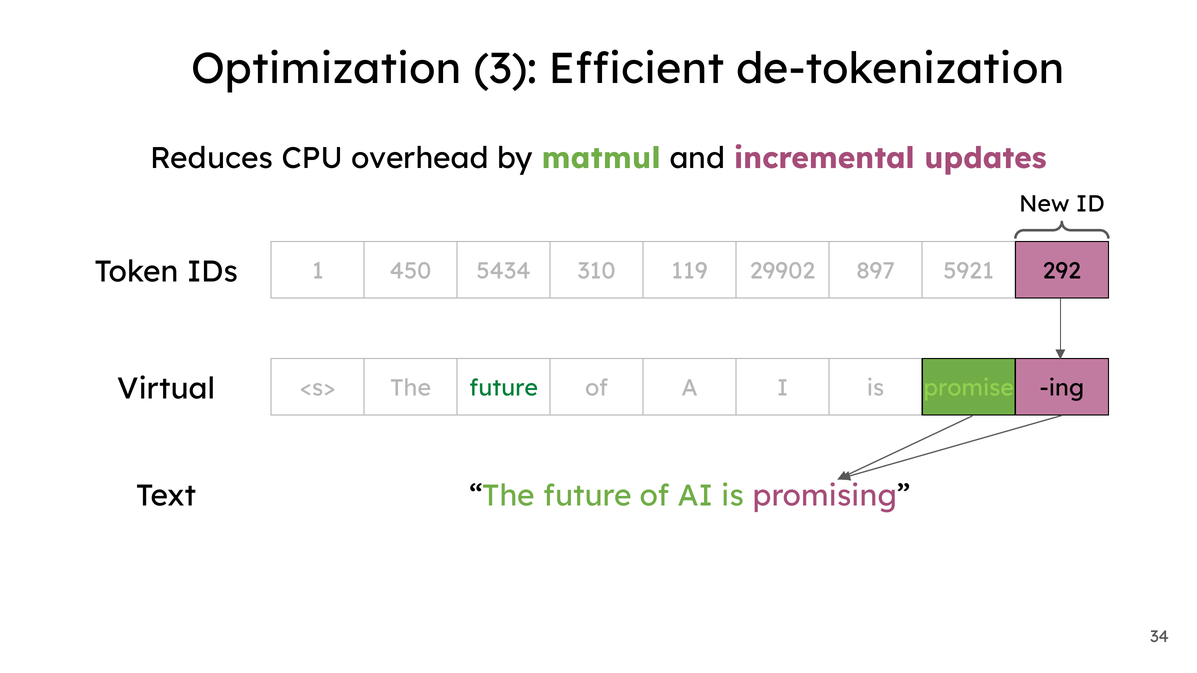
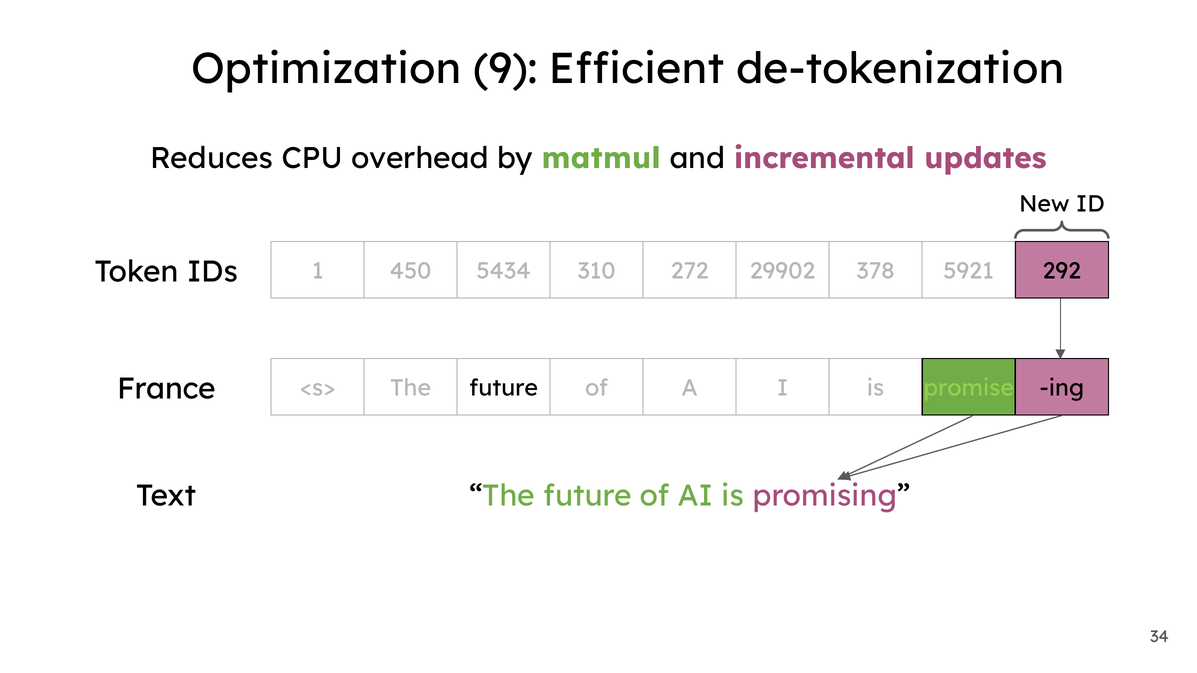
3: 3 -> 9
119: 119 -> 272
897: 897 -> 378
Virtual: Virtual -> France
future at (504, 388) colour: green -> black
